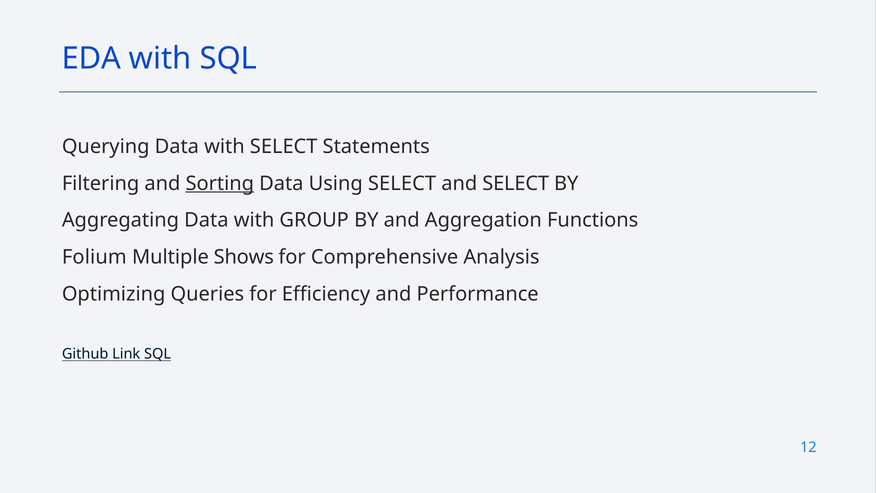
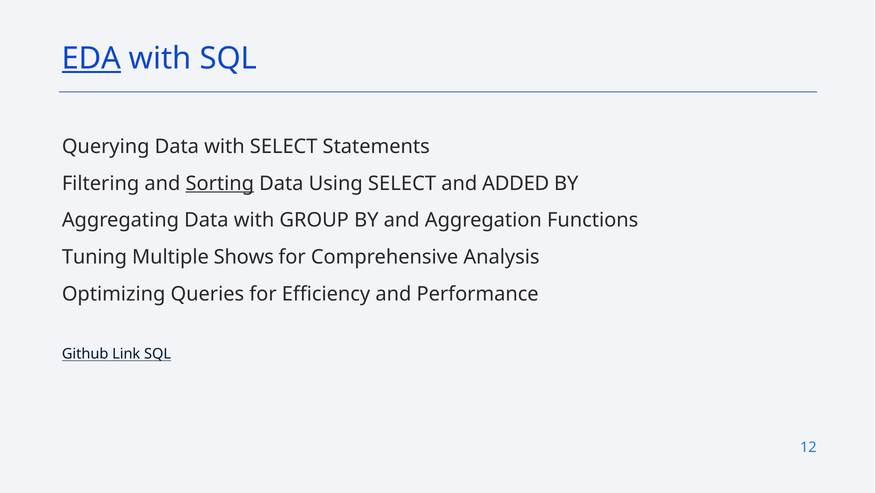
EDA underline: none -> present
and SELECT: SELECT -> ADDED
Folium: Folium -> Tuning
